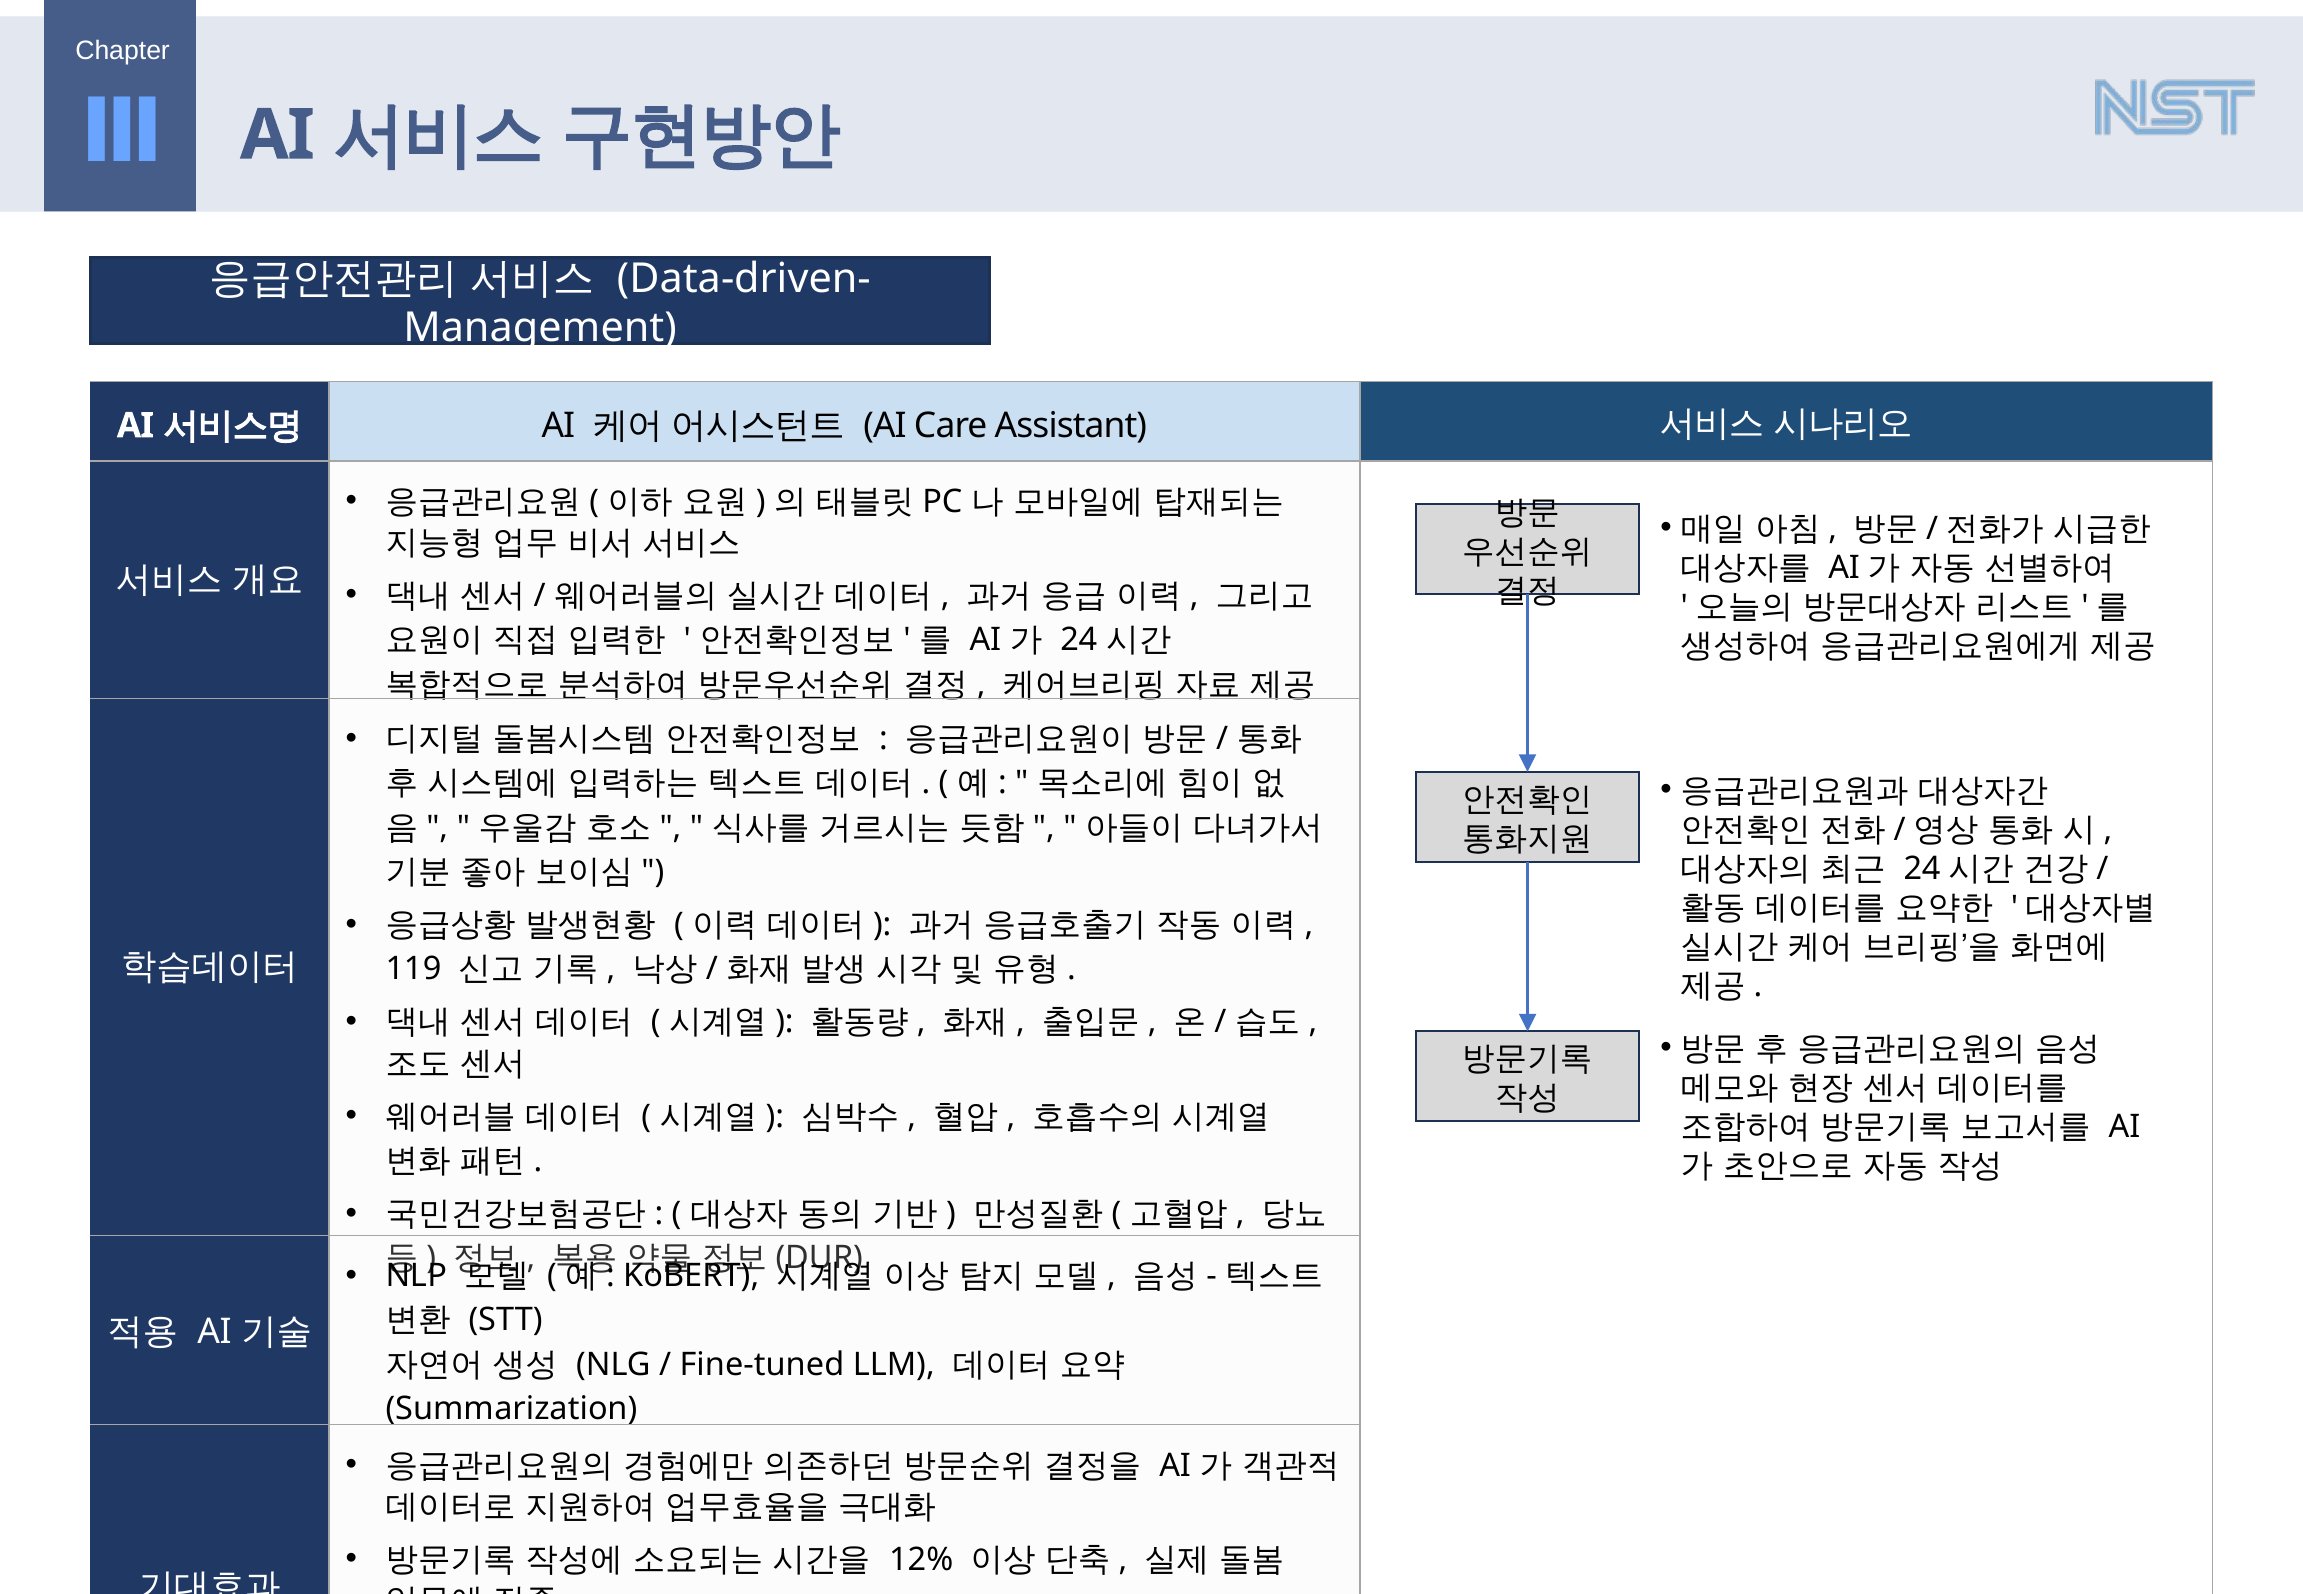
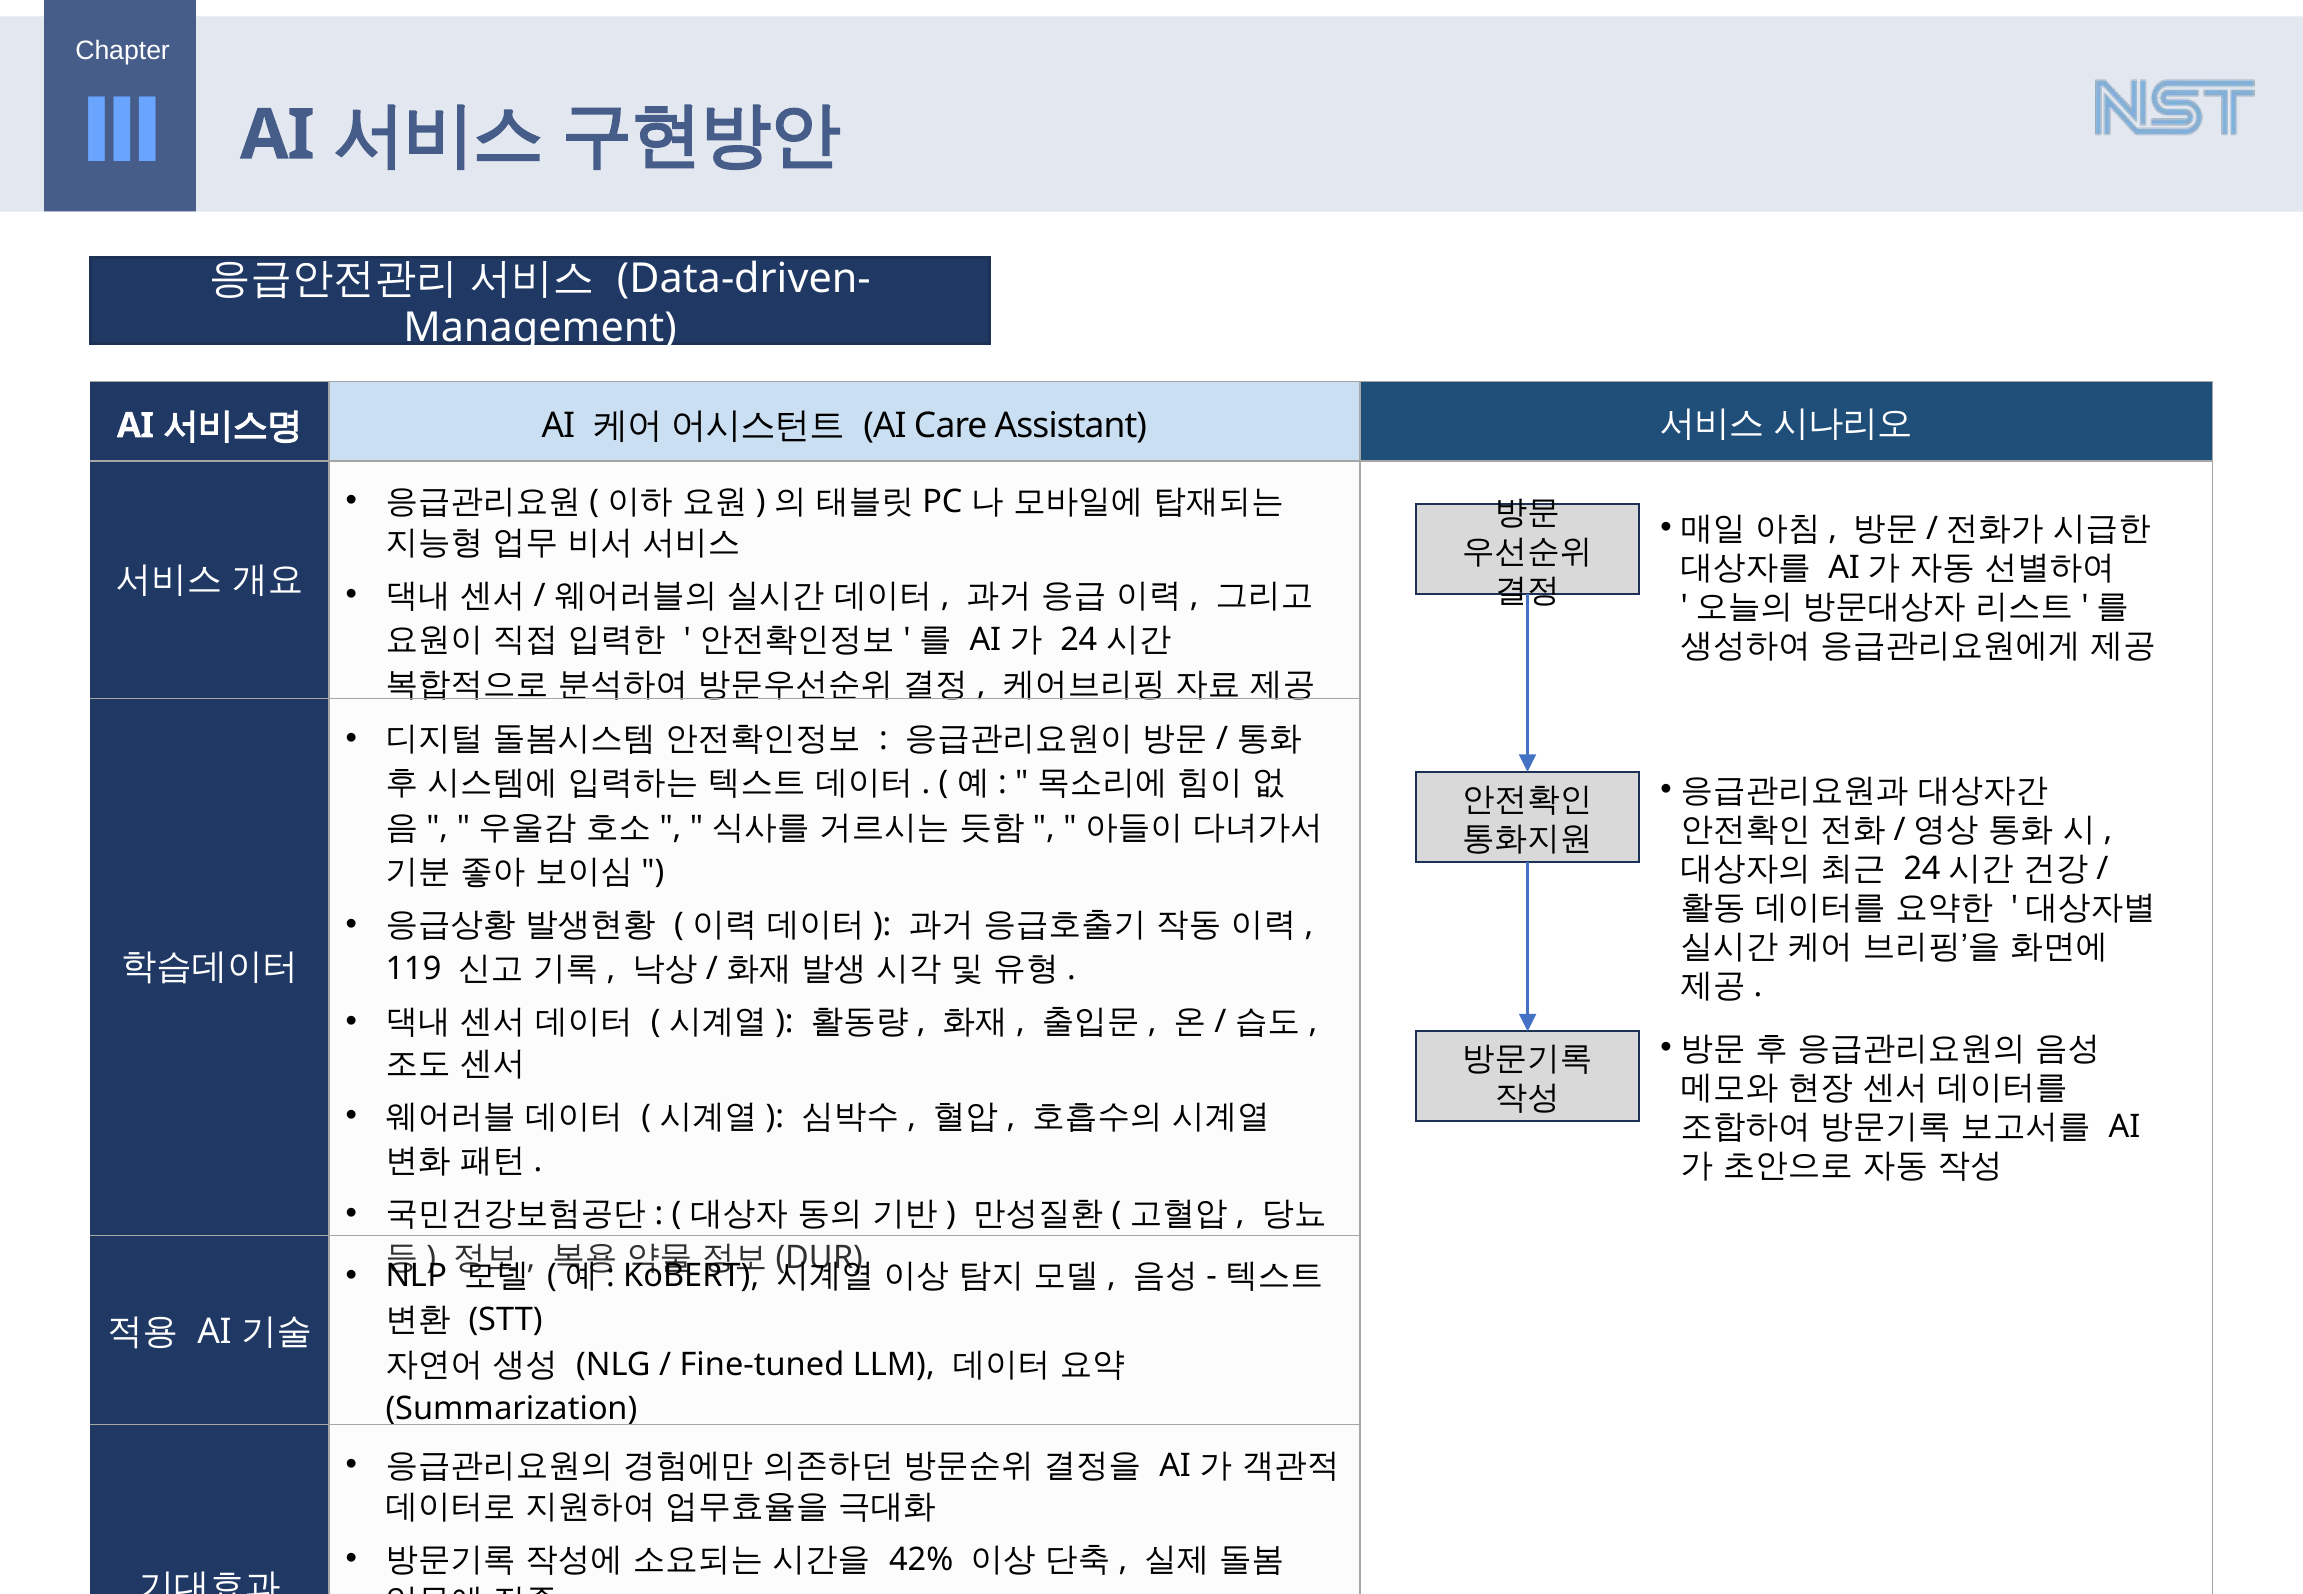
12%: 12% -> 42%
